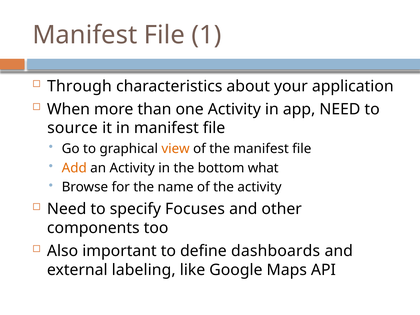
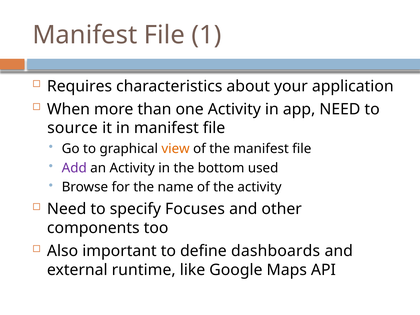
Through: Through -> Requires
Add colour: orange -> purple
what: what -> used
labeling: labeling -> runtime
